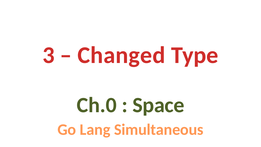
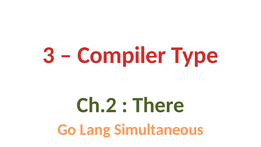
Changed: Changed -> Compiler
Ch.0: Ch.0 -> Ch.2
Space: Space -> There
